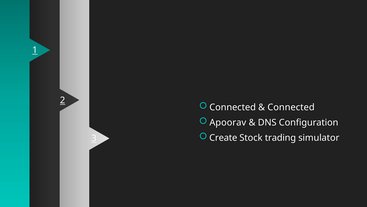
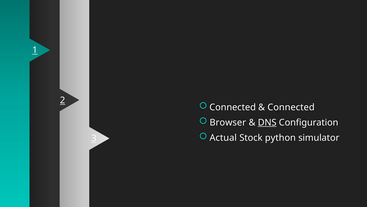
Apoorav: Apoorav -> Browser
DNS underline: none -> present
Create: Create -> Actual
trading: trading -> python
